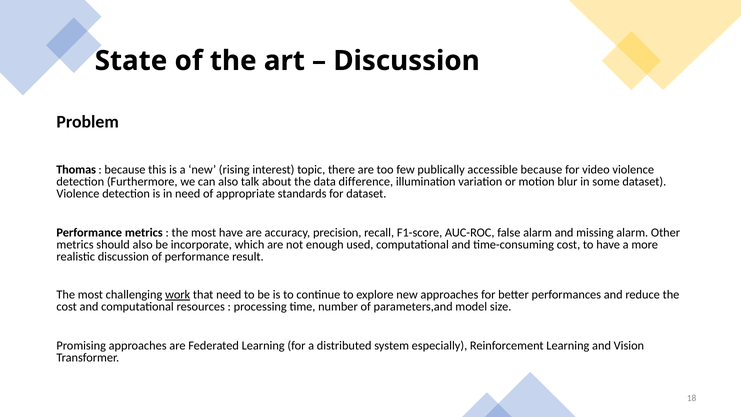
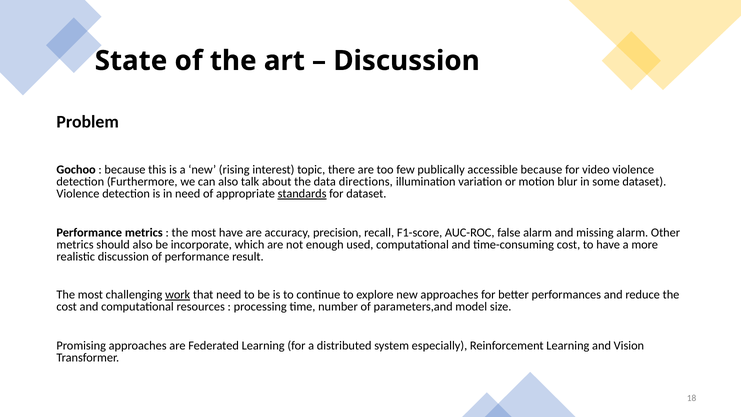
Thomas: Thomas -> Gochoo
difference: difference -> directions
standards underline: none -> present
